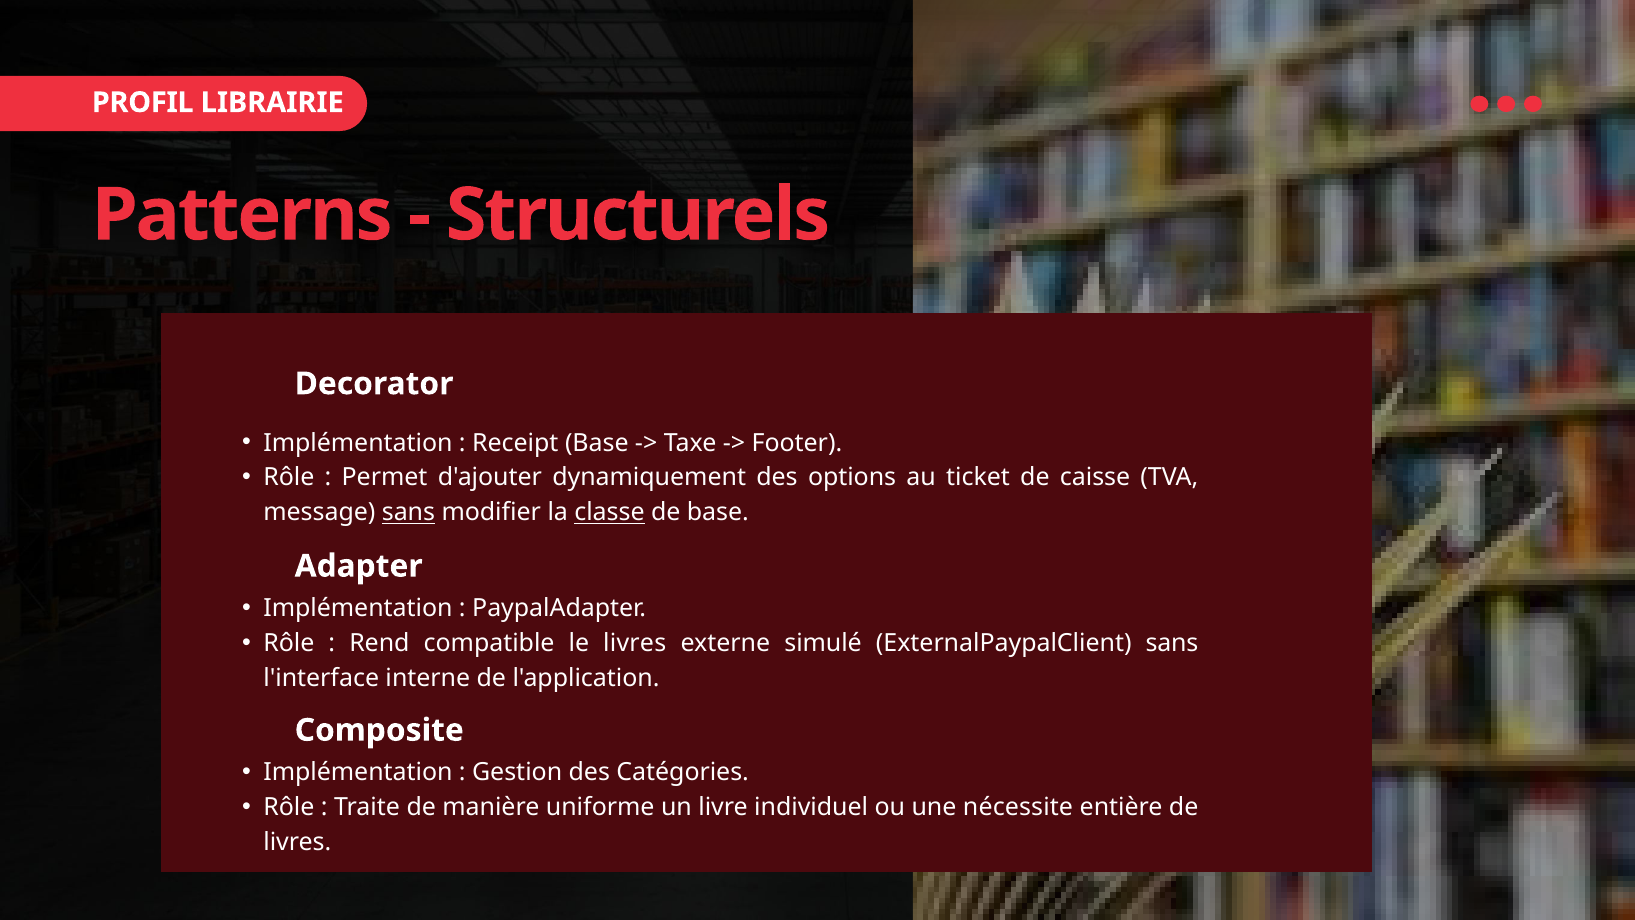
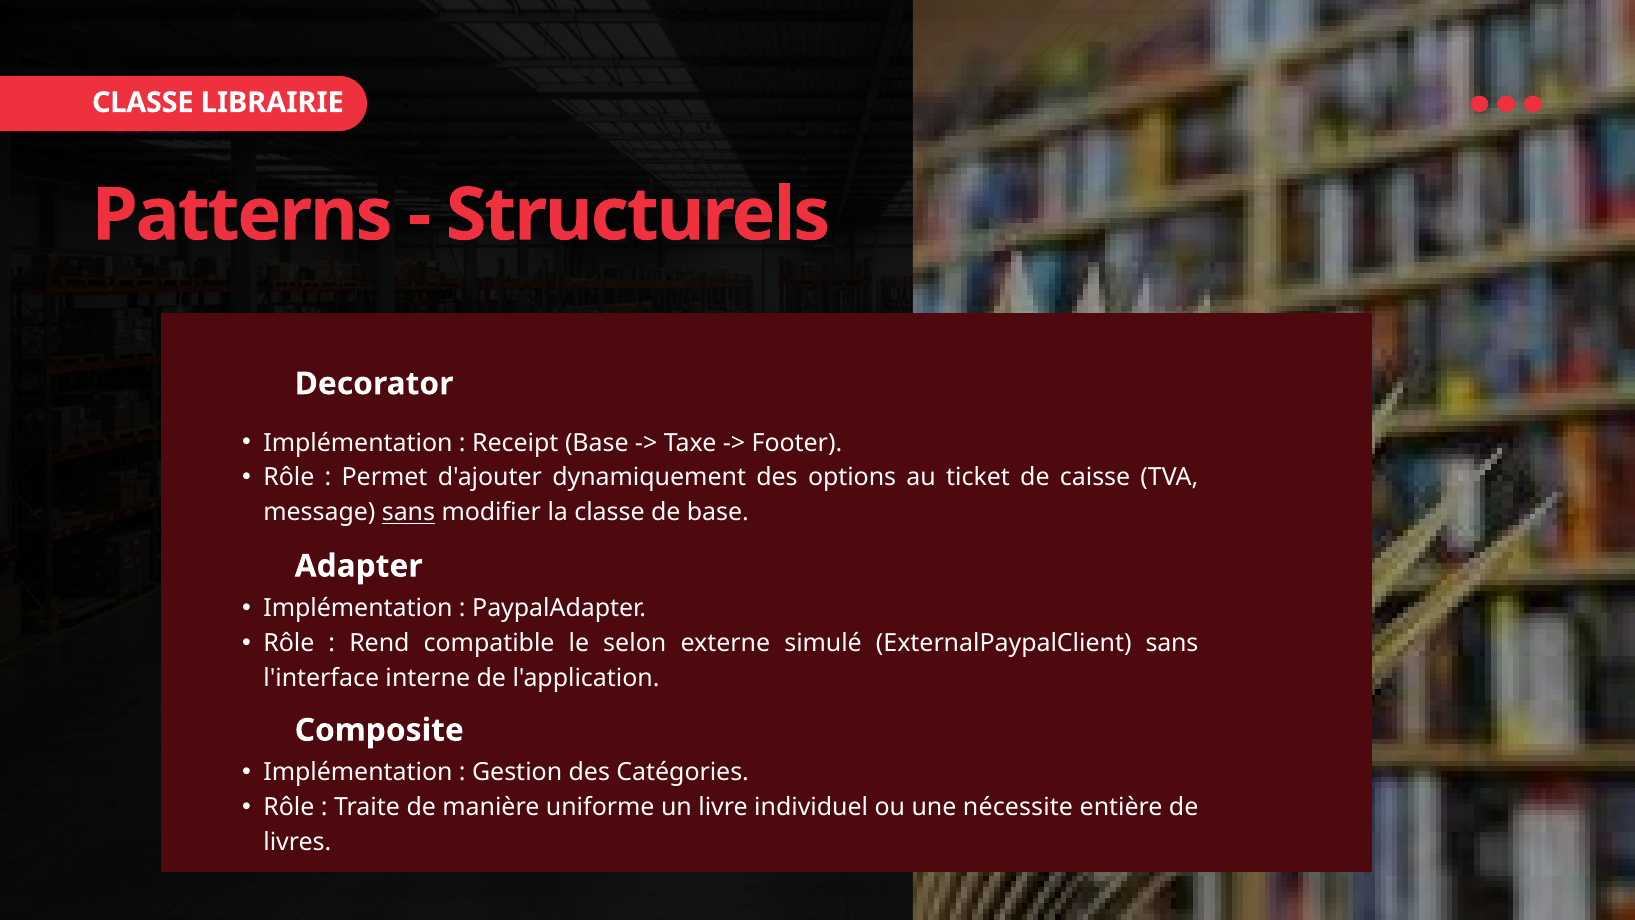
PROFIL at (143, 103): PROFIL -> CLASSE
classe at (609, 513) underline: present -> none
le livres: livres -> selon
